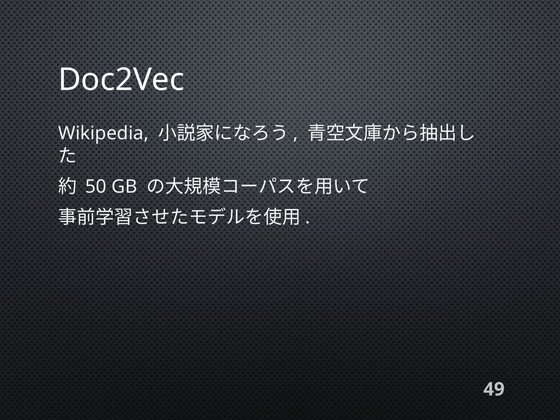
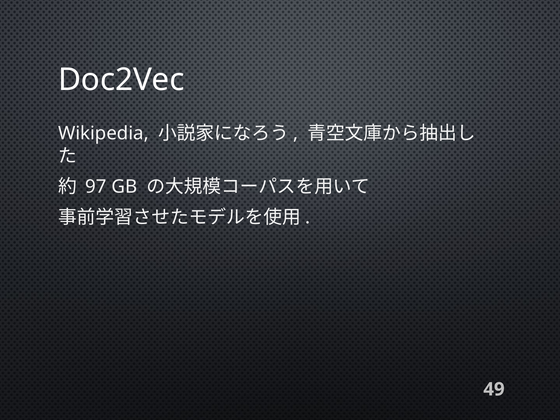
50: 50 -> 97
